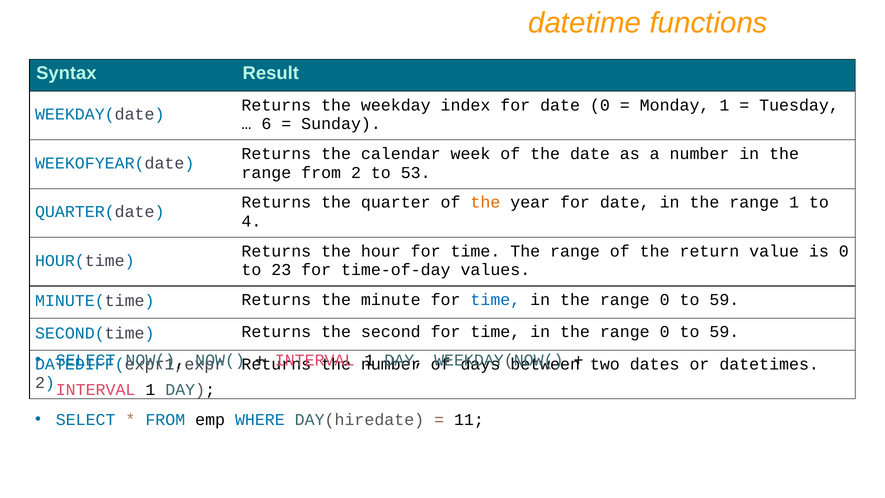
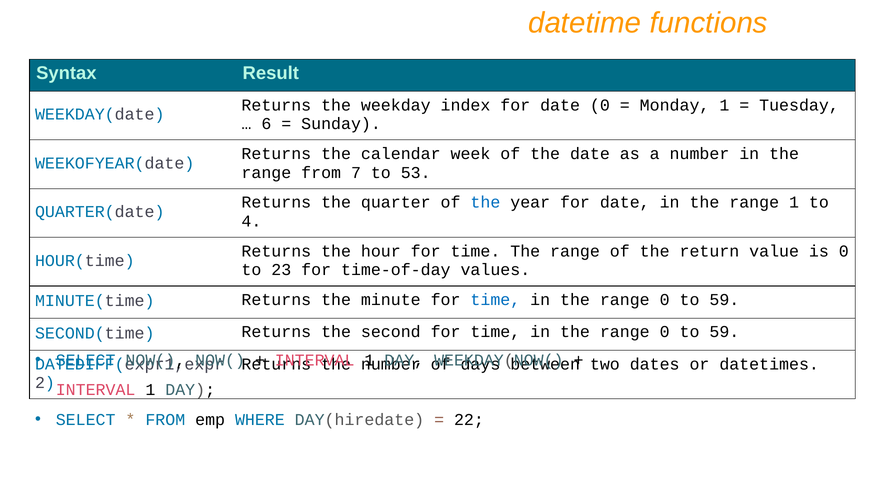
from 2: 2 -> 7
the at (485, 202) colour: orange -> blue
11: 11 -> 22
